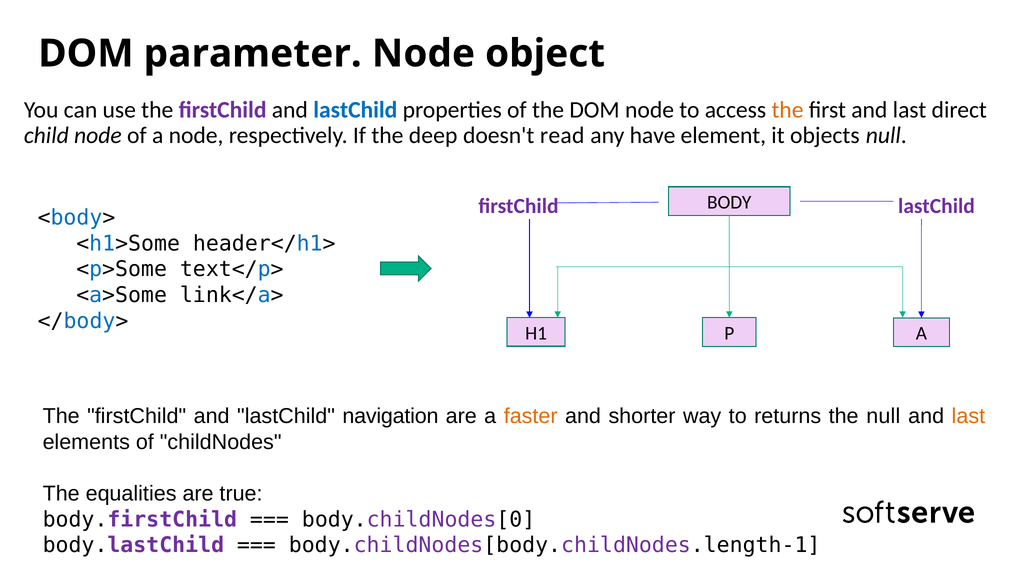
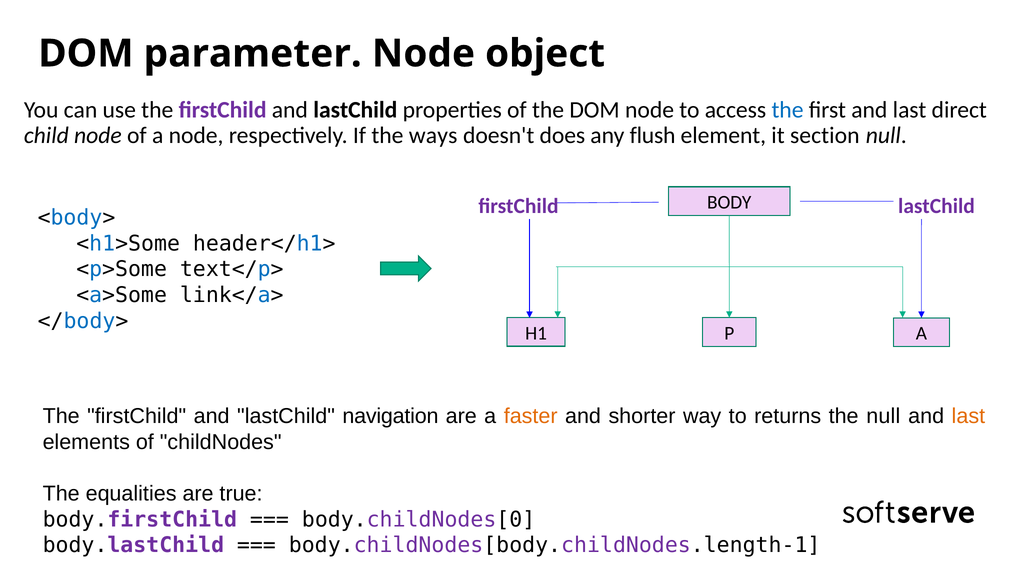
lastChild at (355, 110) colour: blue -> black
the at (788, 110) colour: orange -> blue
deep: deep -> ways
read: read -> does
have: have -> flush
objects: objects -> section
